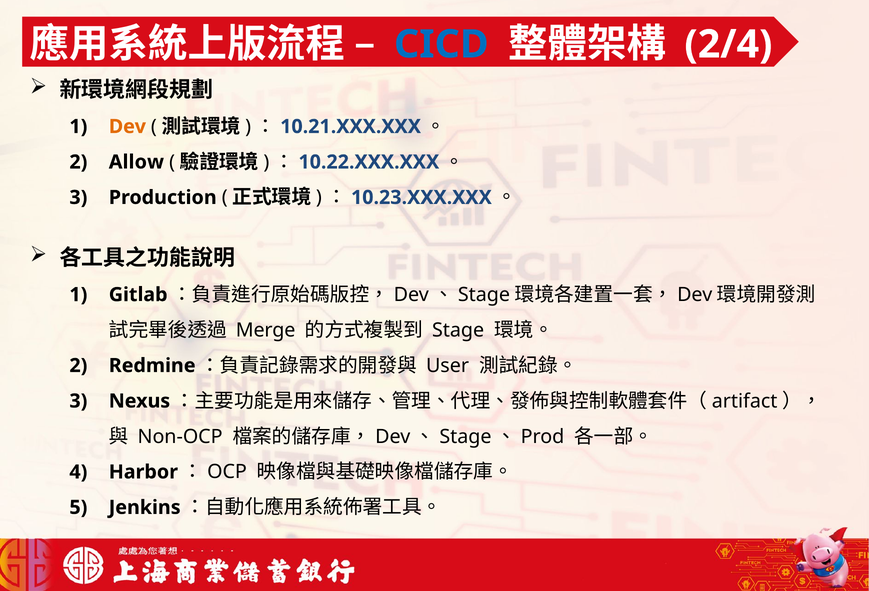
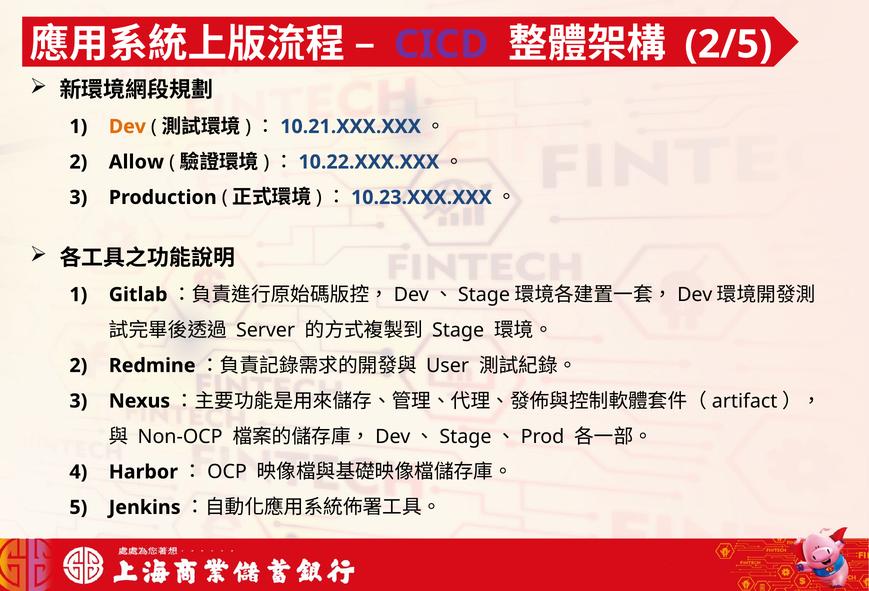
CICD colour: blue -> purple
2/4: 2/4 -> 2/5
Merge: Merge -> Server
